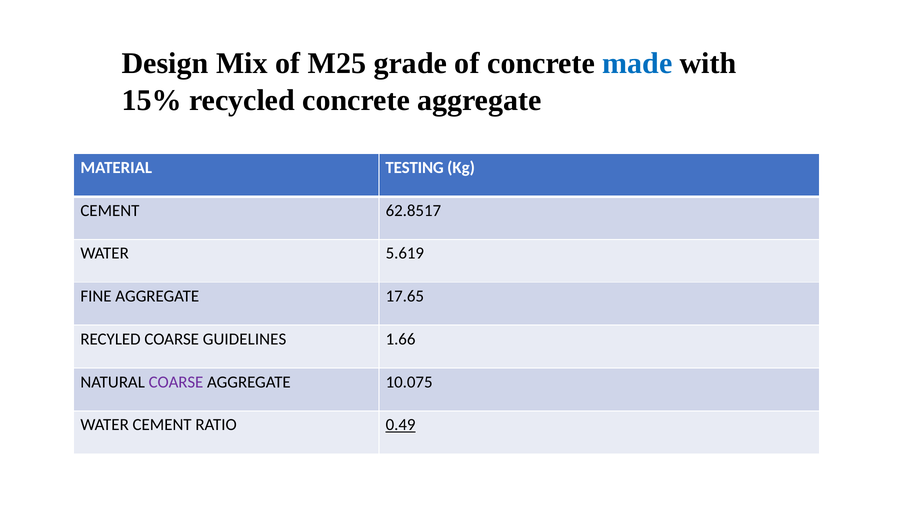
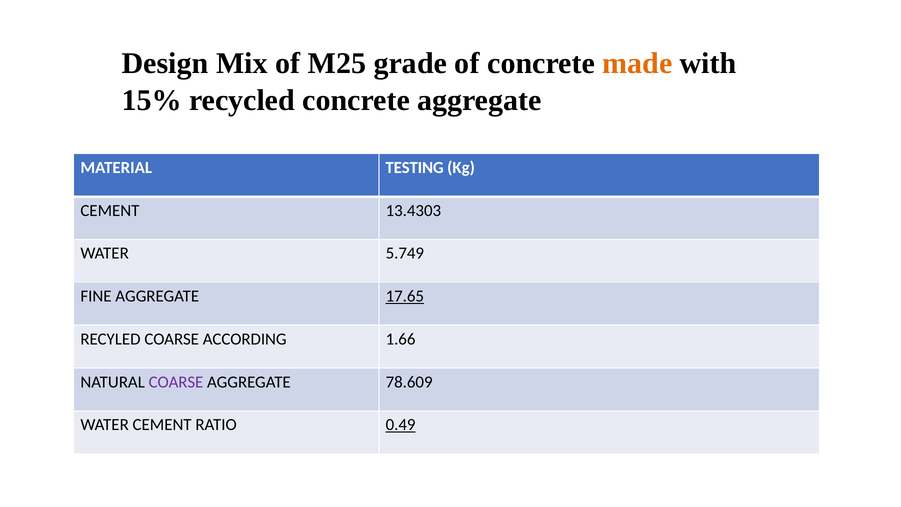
made colour: blue -> orange
62.8517: 62.8517 -> 13.4303
5.619: 5.619 -> 5.749
17.65 underline: none -> present
GUIDELINES: GUIDELINES -> ACCORDING
10.075: 10.075 -> 78.609
